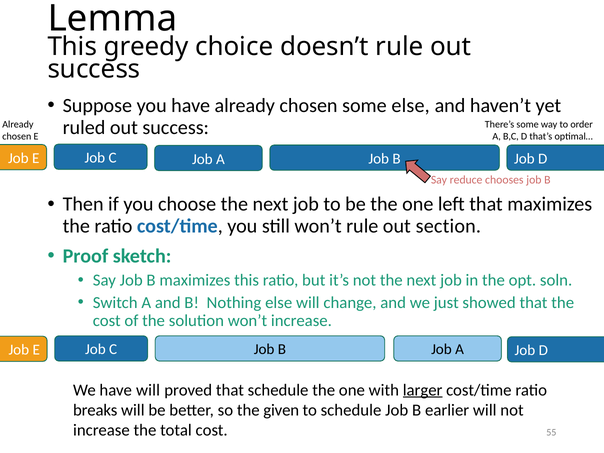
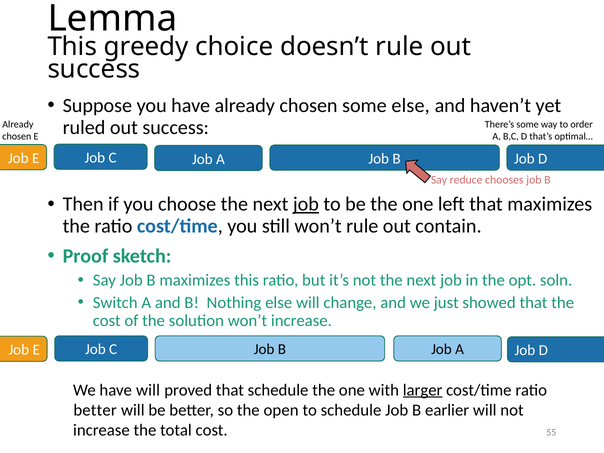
job at (306, 204) underline: none -> present
section: section -> contain
breaks at (95, 410): breaks -> better
given: given -> open
